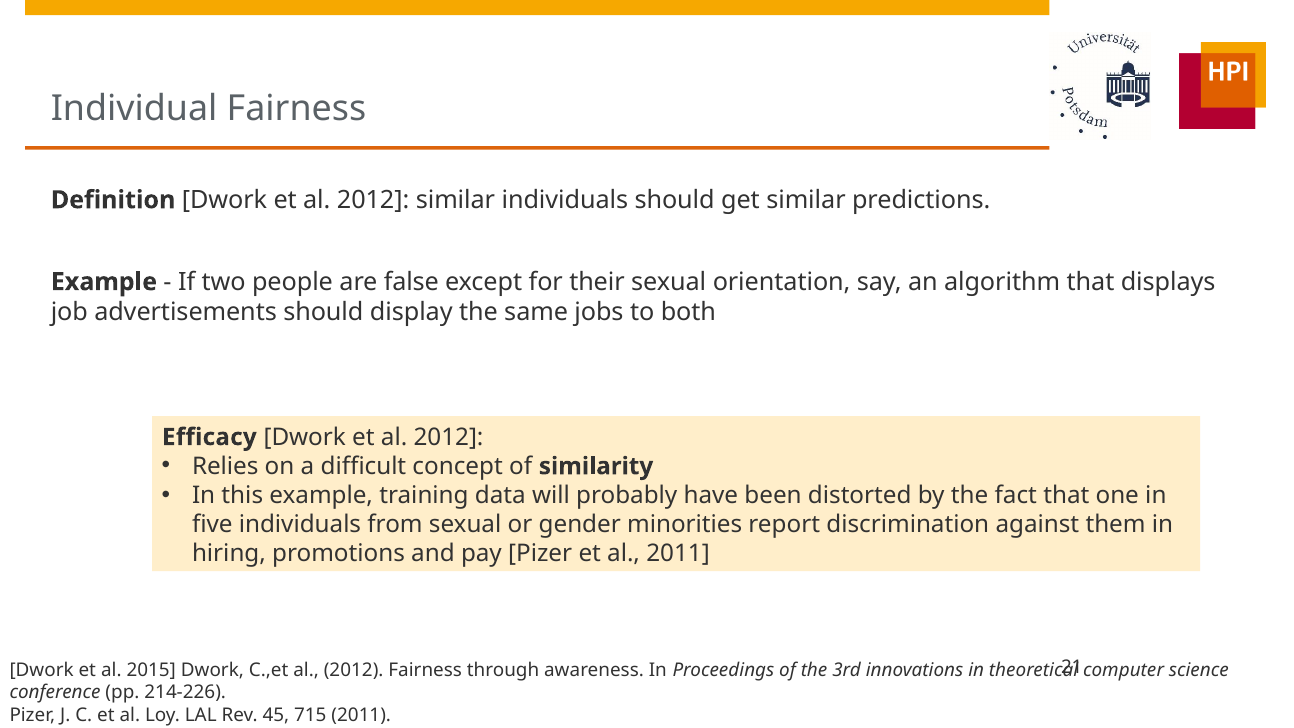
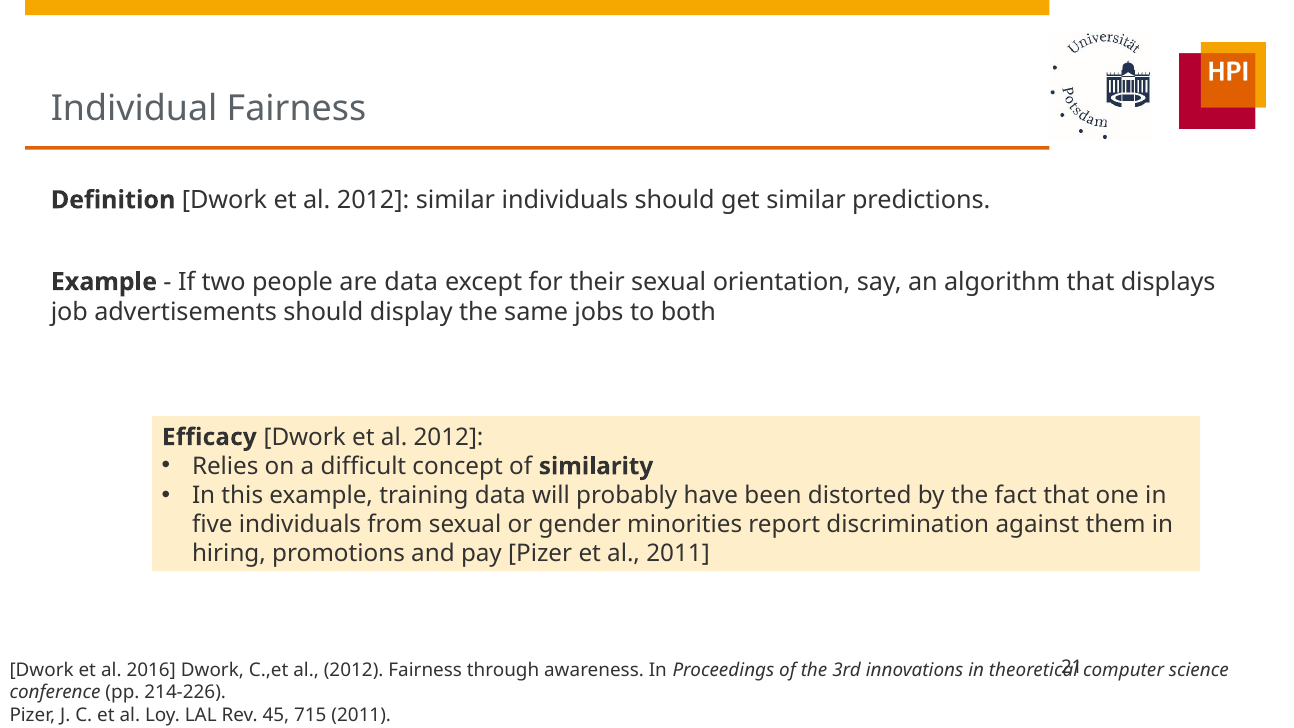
are false: false -> data
2015: 2015 -> 2016
